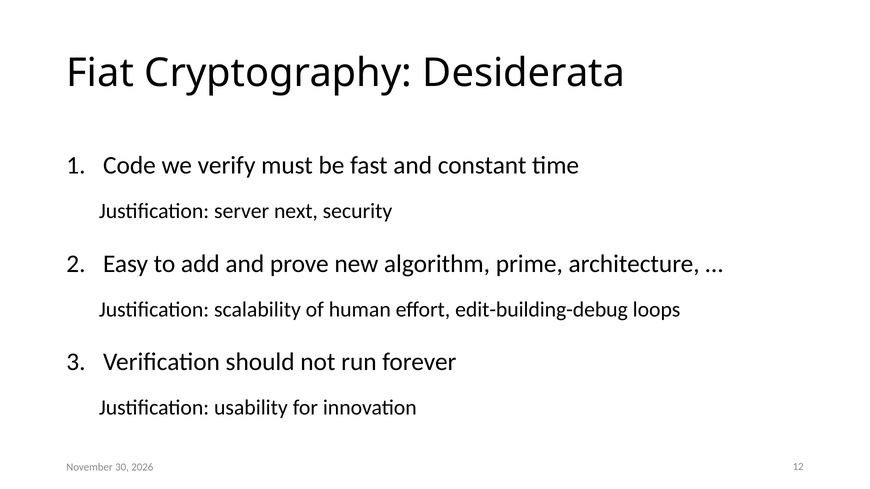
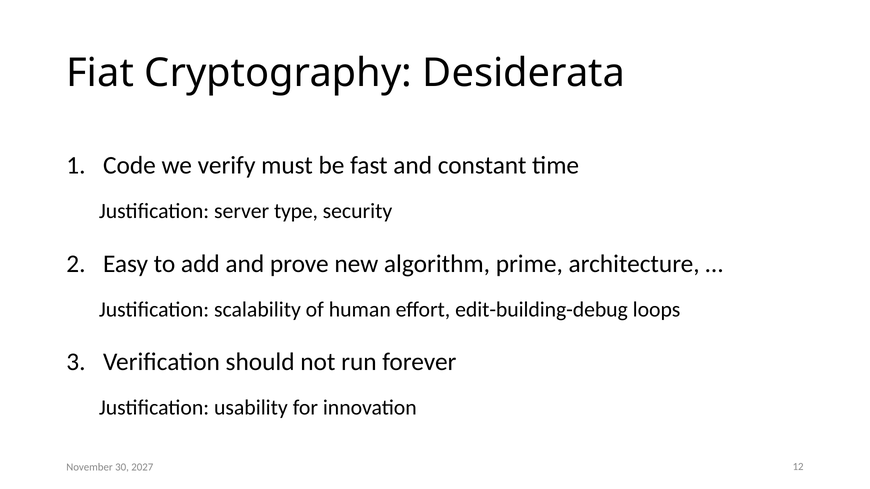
next: next -> type
2026: 2026 -> 2027
